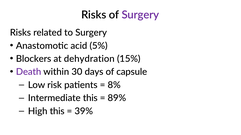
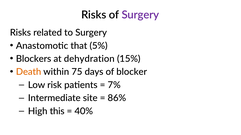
acid: acid -> that
Death colour: purple -> orange
30: 30 -> 75
capsule: capsule -> blocker
8%: 8% -> 7%
Intermediate this: this -> site
89%: 89% -> 86%
39%: 39% -> 40%
